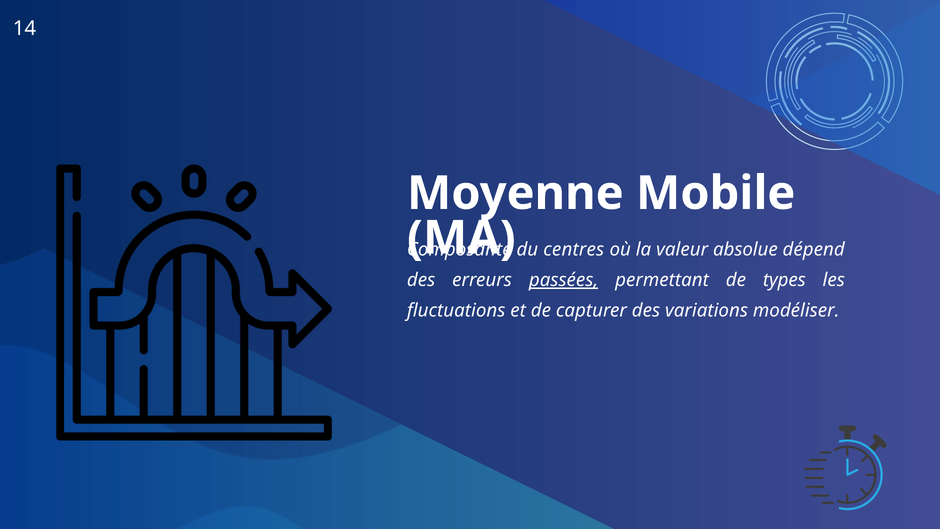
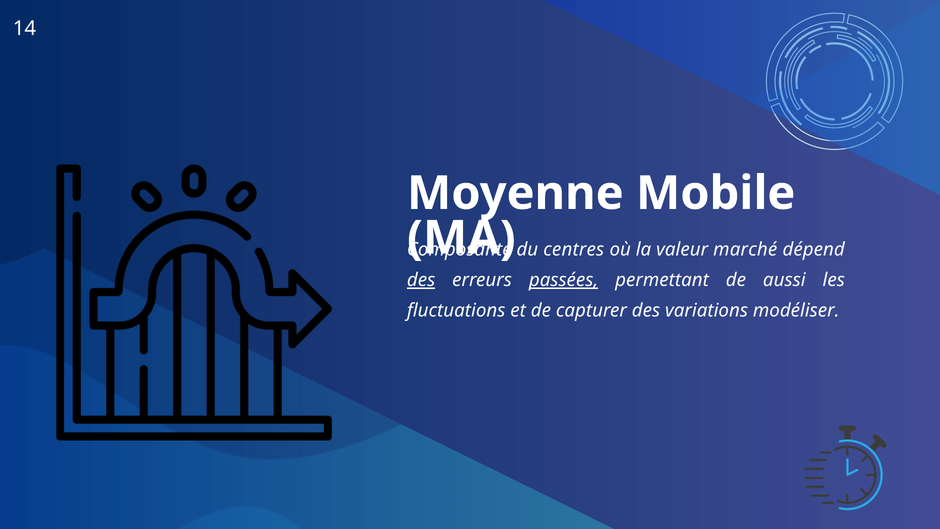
absolue: absolue -> marché
des at (421, 280) underline: none -> present
types: types -> aussi
